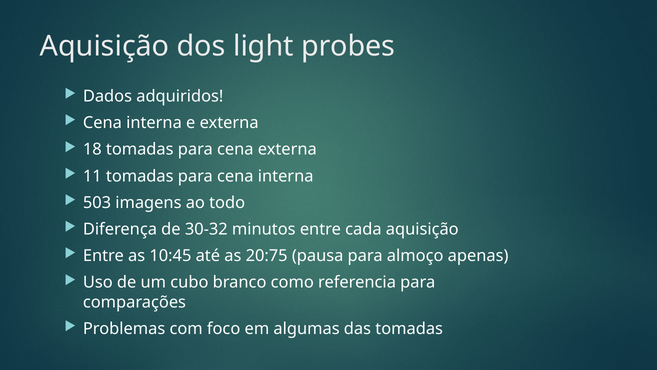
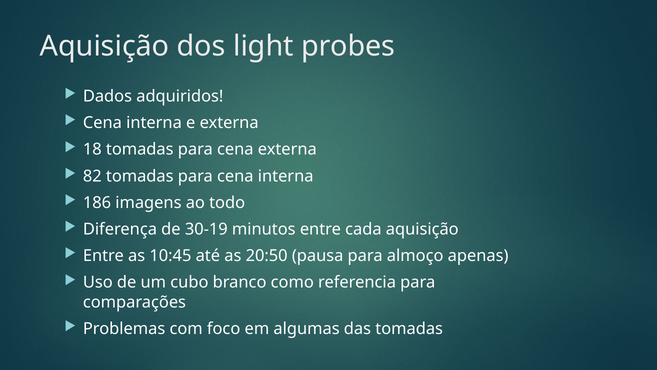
11: 11 -> 82
503: 503 -> 186
30-32: 30-32 -> 30-19
20:75: 20:75 -> 20:50
